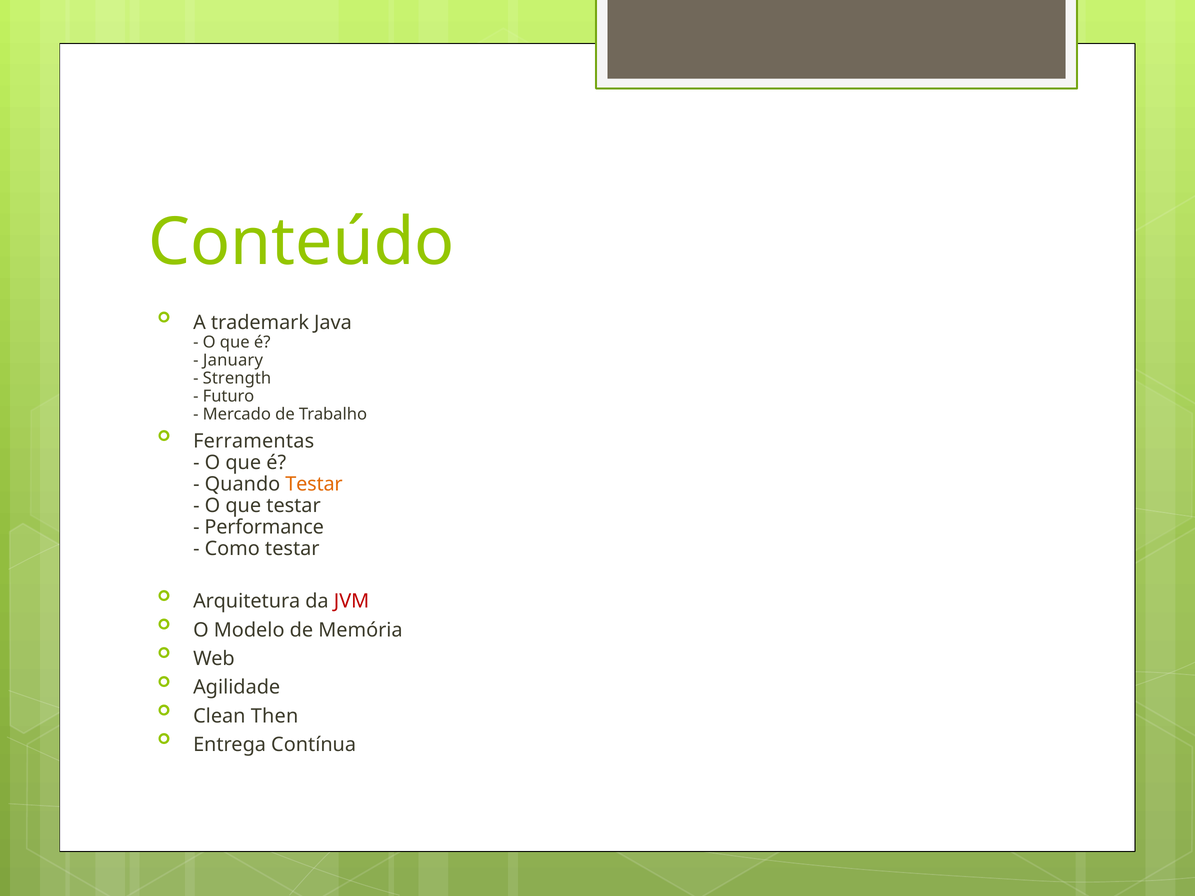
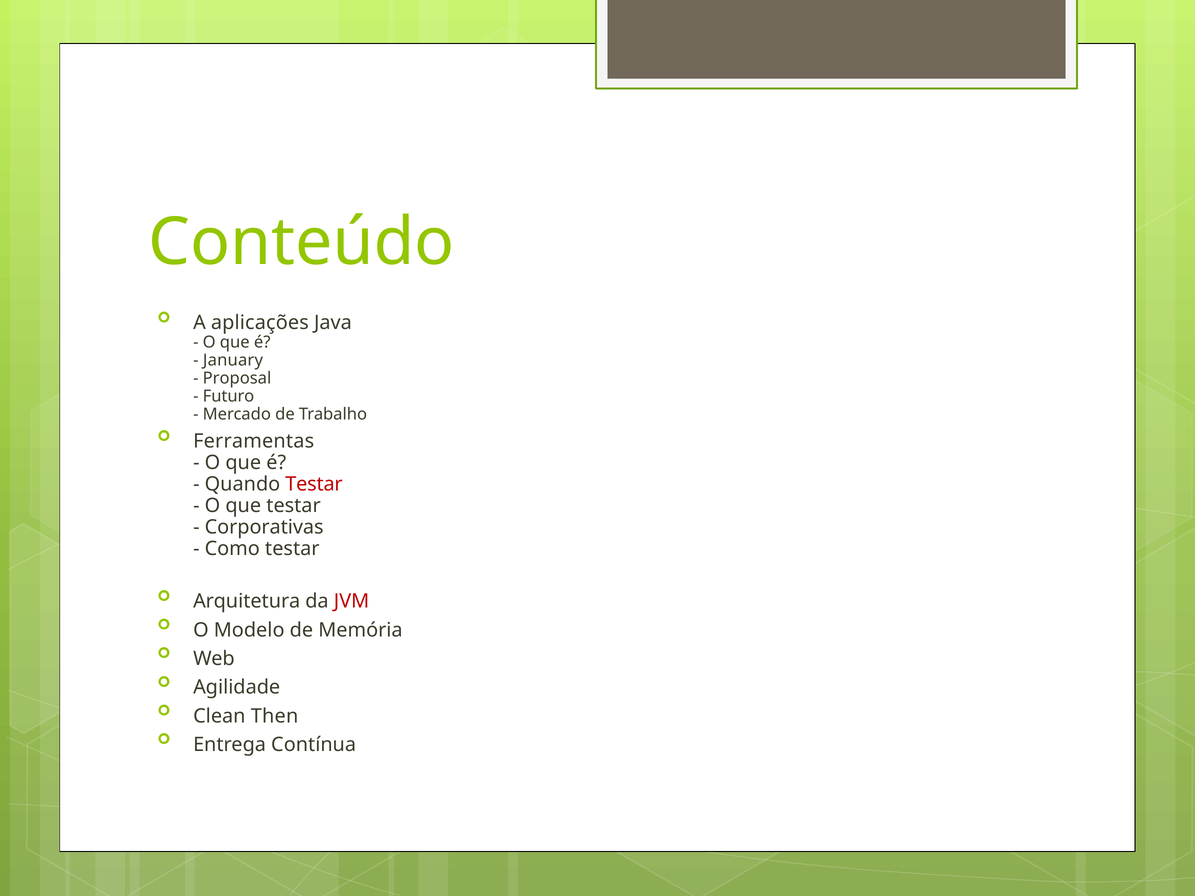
trademark: trademark -> aplicações
Strength: Strength -> Proposal
Testar at (314, 485) colour: orange -> red
Performance: Performance -> Corporativas
